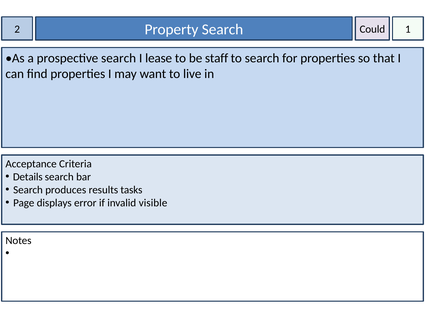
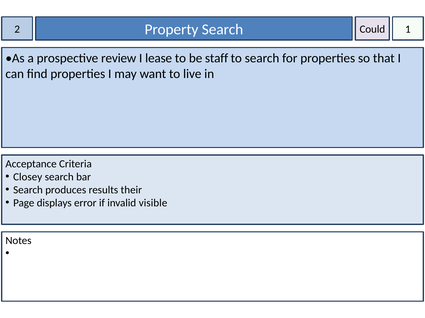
prospective search: search -> review
Details: Details -> Closey
tasks: tasks -> their
